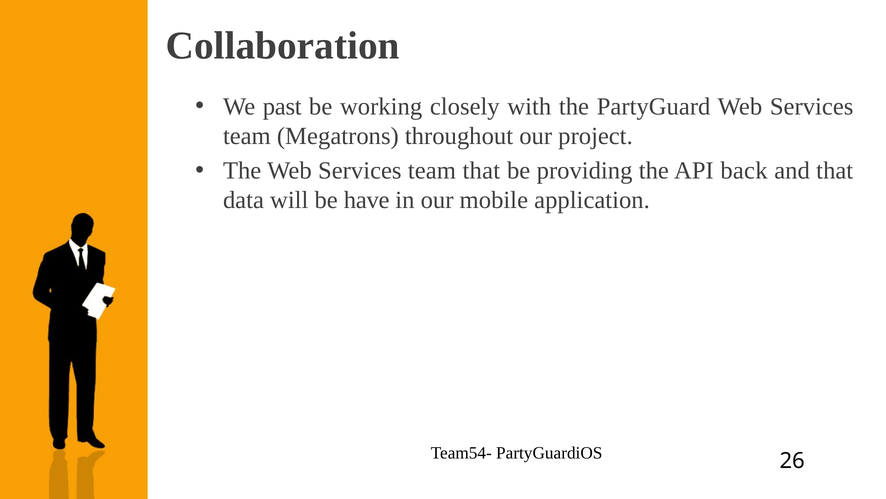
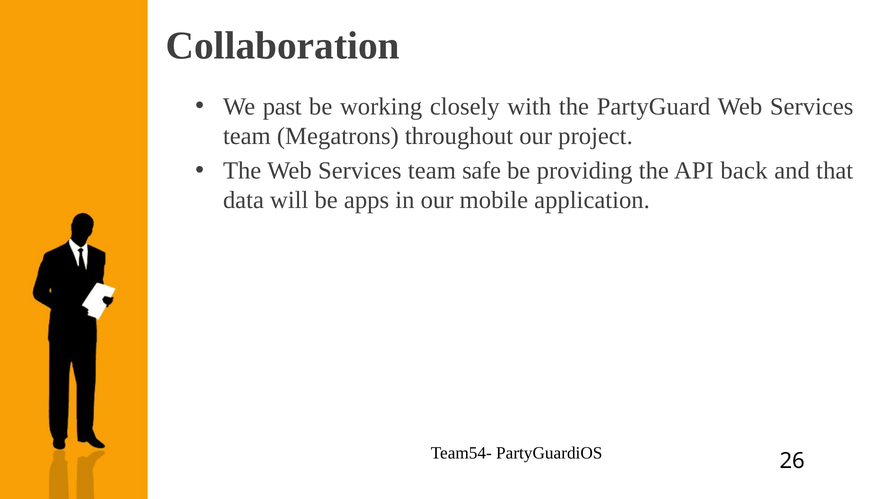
team that: that -> safe
have: have -> apps
